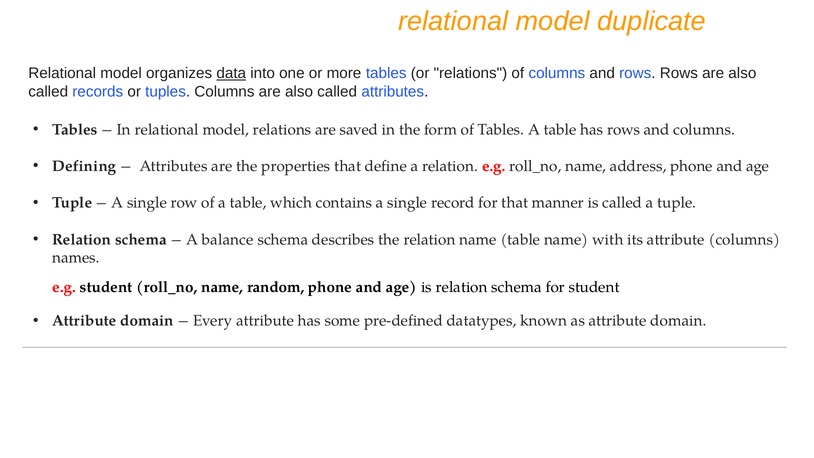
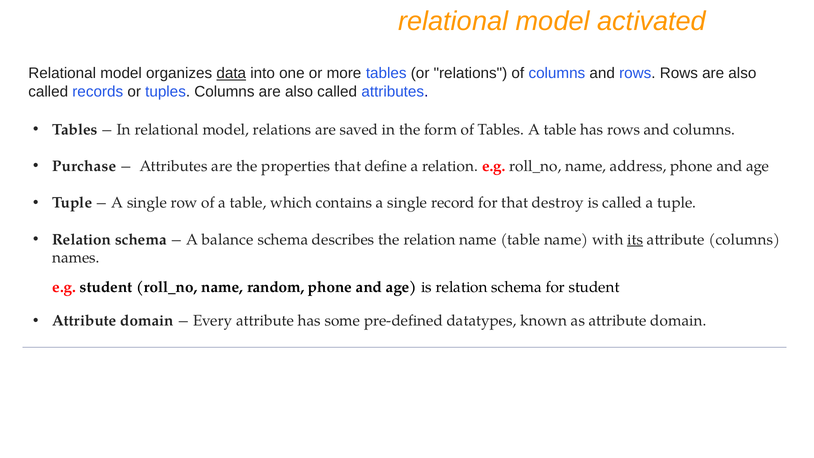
duplicate: duplicate -> activated
Defining: Defining -> Purchase
manner: manner -> destroy
its underline: none -> present
